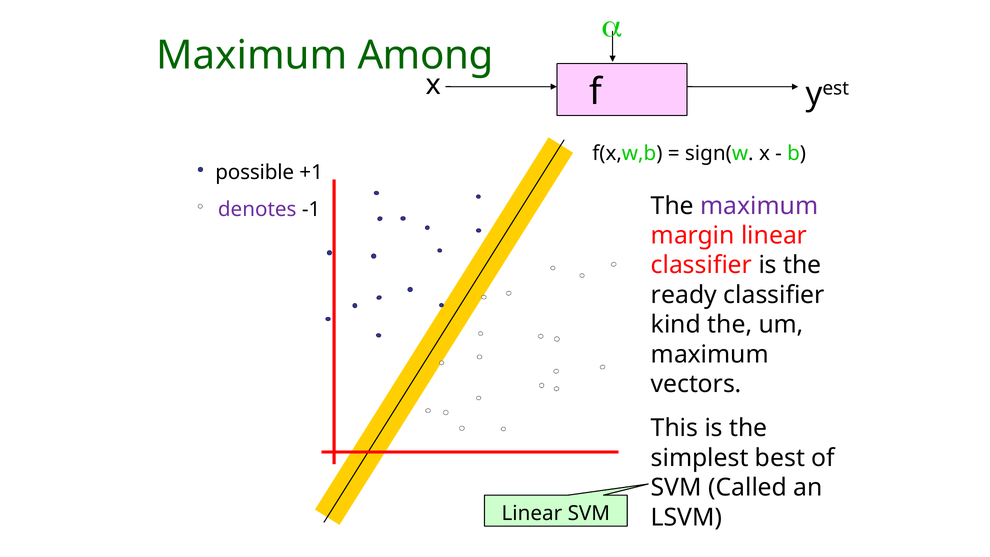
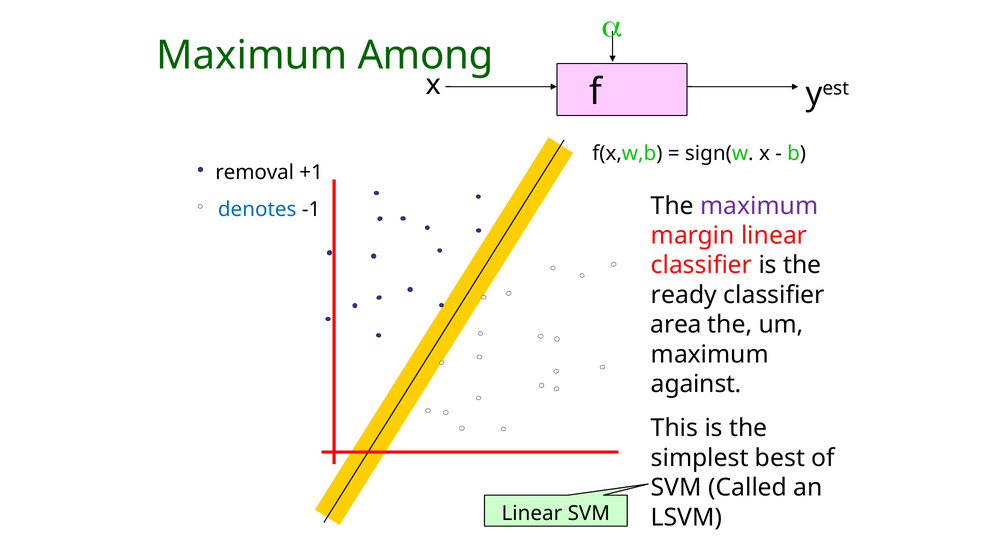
possible: possible -> removal
denotes colour: purple -> blue
kind: kind -> area
vectors: vectors -> against
